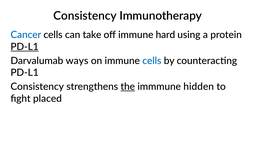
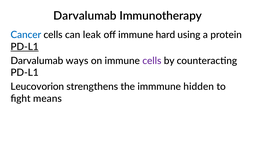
Consistency at (85, 16): Consistency -> Darvalumab
take: take -> leak
cells at (152, 61) colour: blue -> purple
Consistency at (37, 87): Consistency -> Leucovorion
the underline: present -> none
placed: placed -> means
